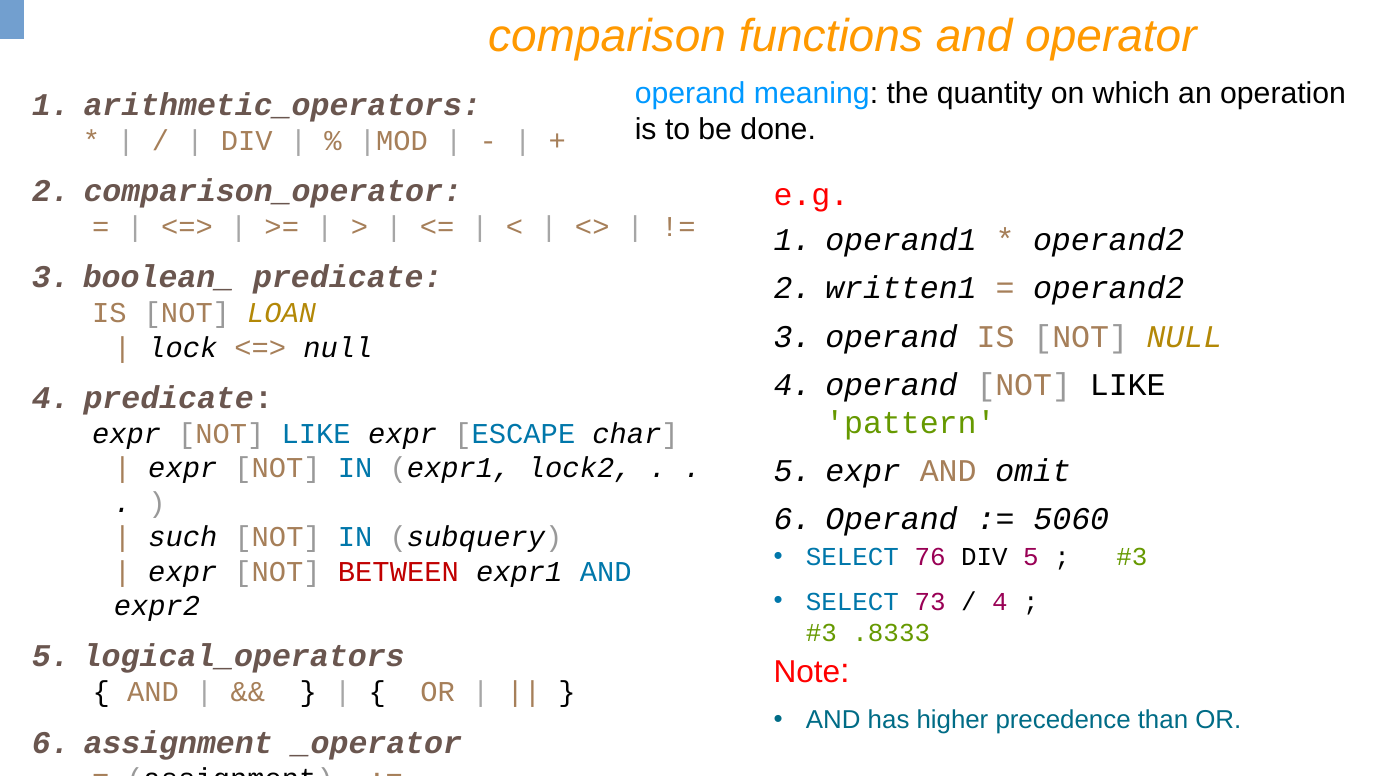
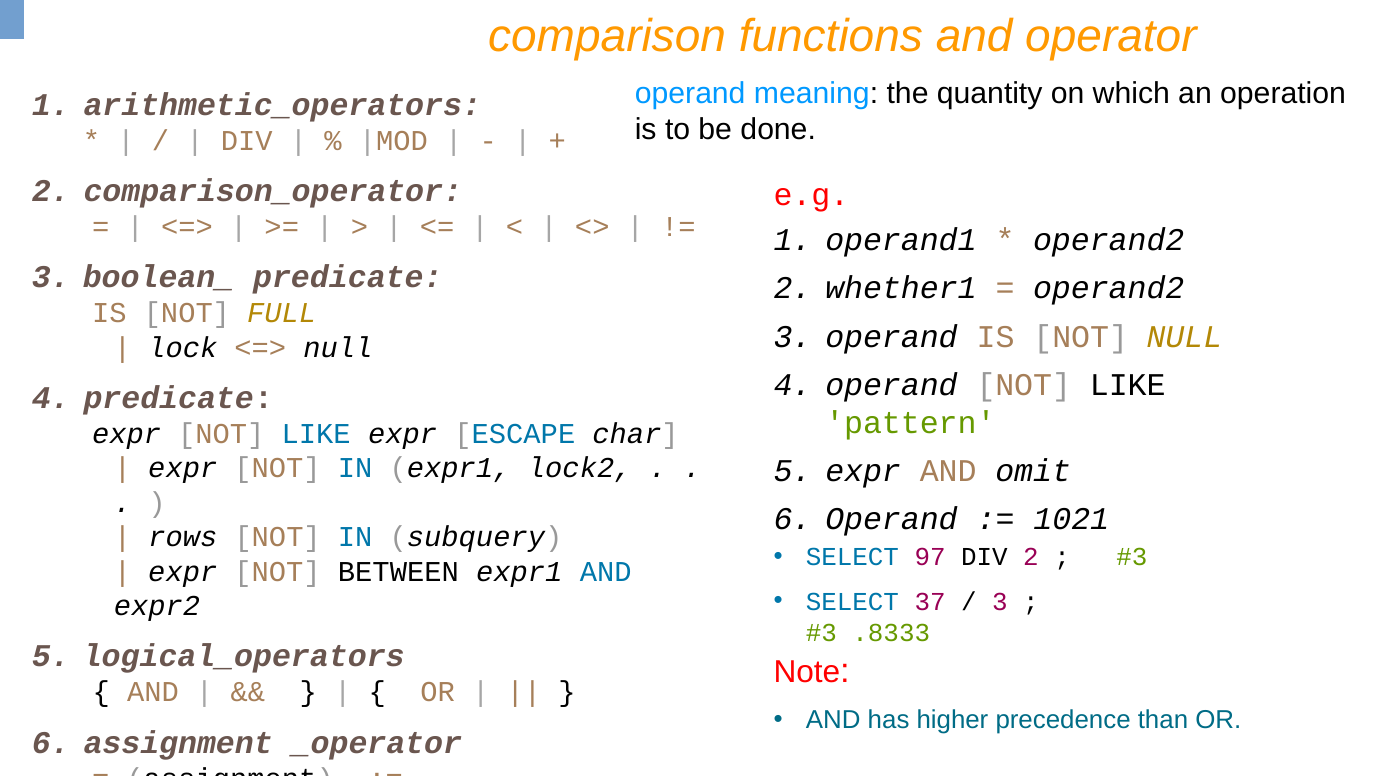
written1: written1 -> whether1
LOAN: LOAN -> FULL
5060: 5060 -> 1021
such: such -> rows
76: 76 -> 97
DIV 5: 5 -> 2
BETWEEN colour: red -> black
73: 73 -> 37
4 at (1000, 602): 4 -> 3
